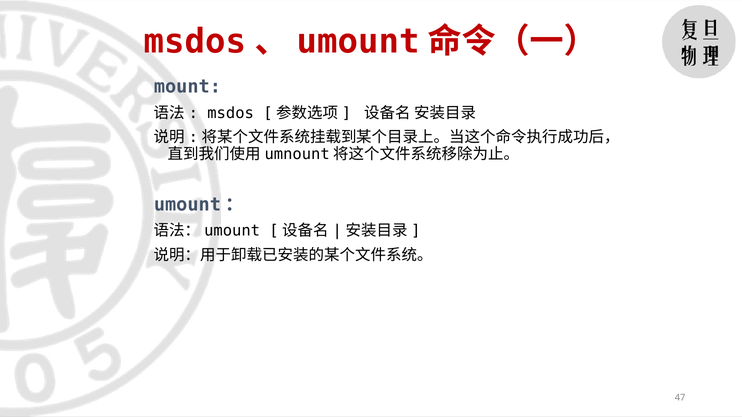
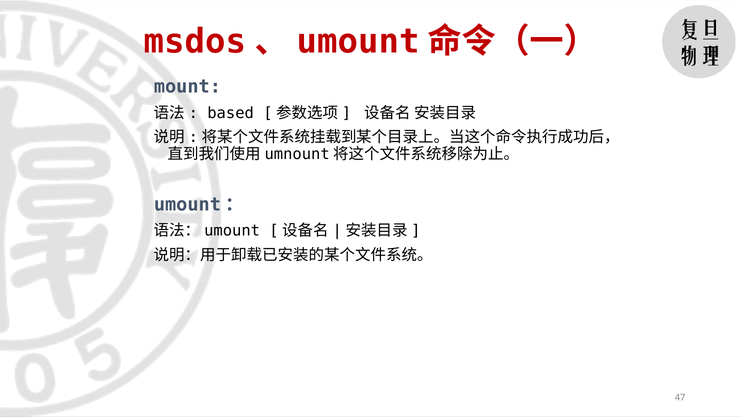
msdos at (231, 113): msdos -> based
